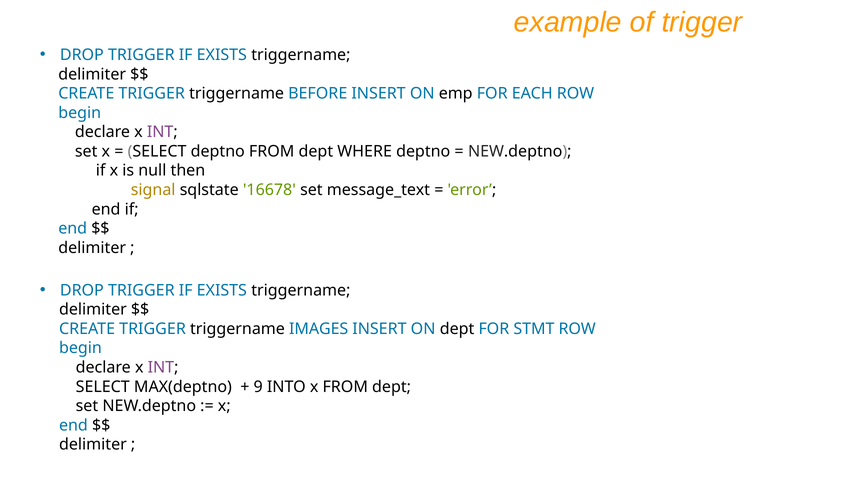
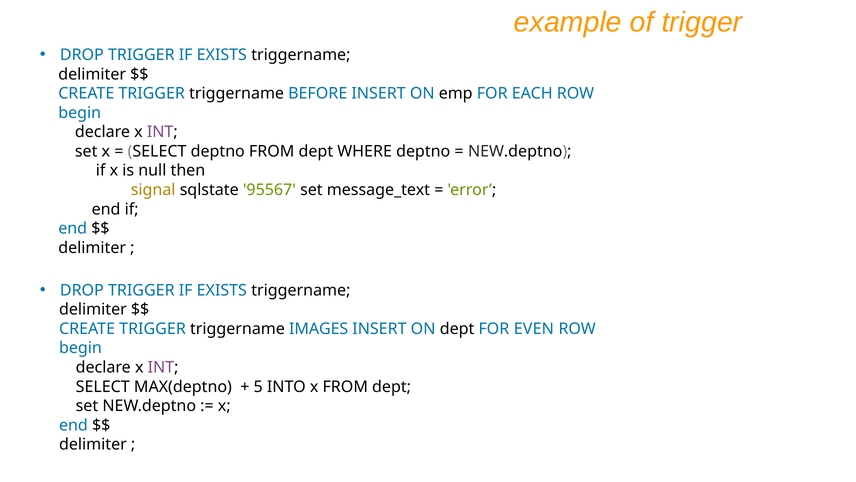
16678: 16678 -> 95567
STMT: STMT -> EVEN
9: 9 -> 5
